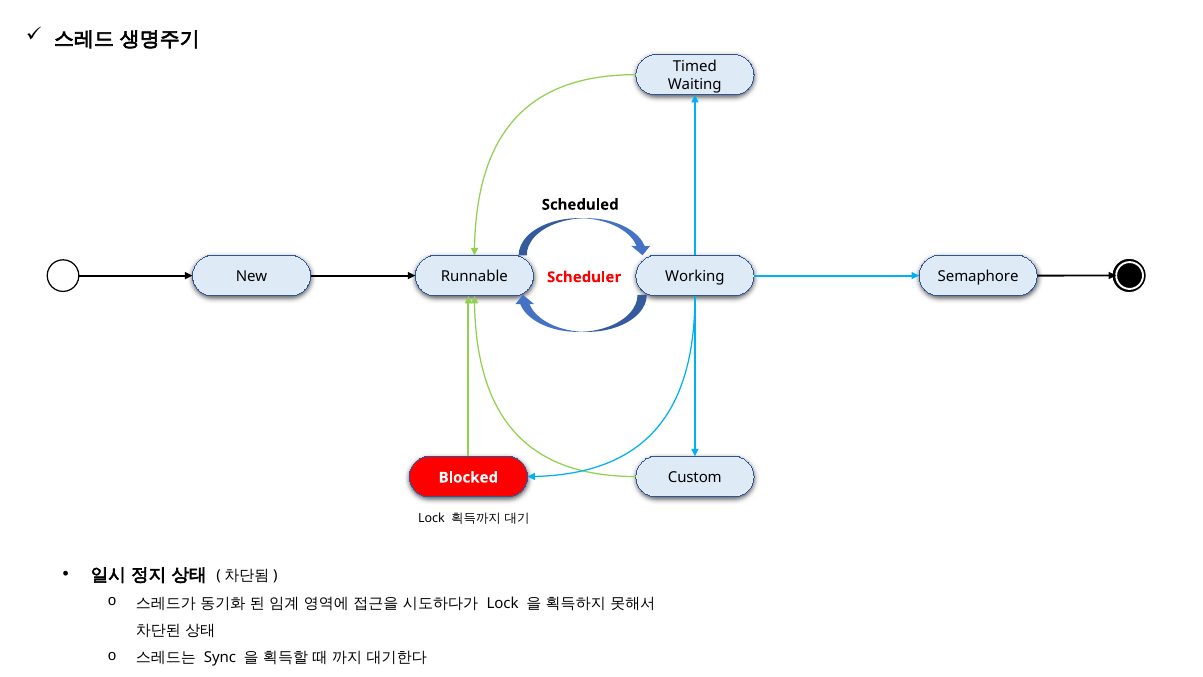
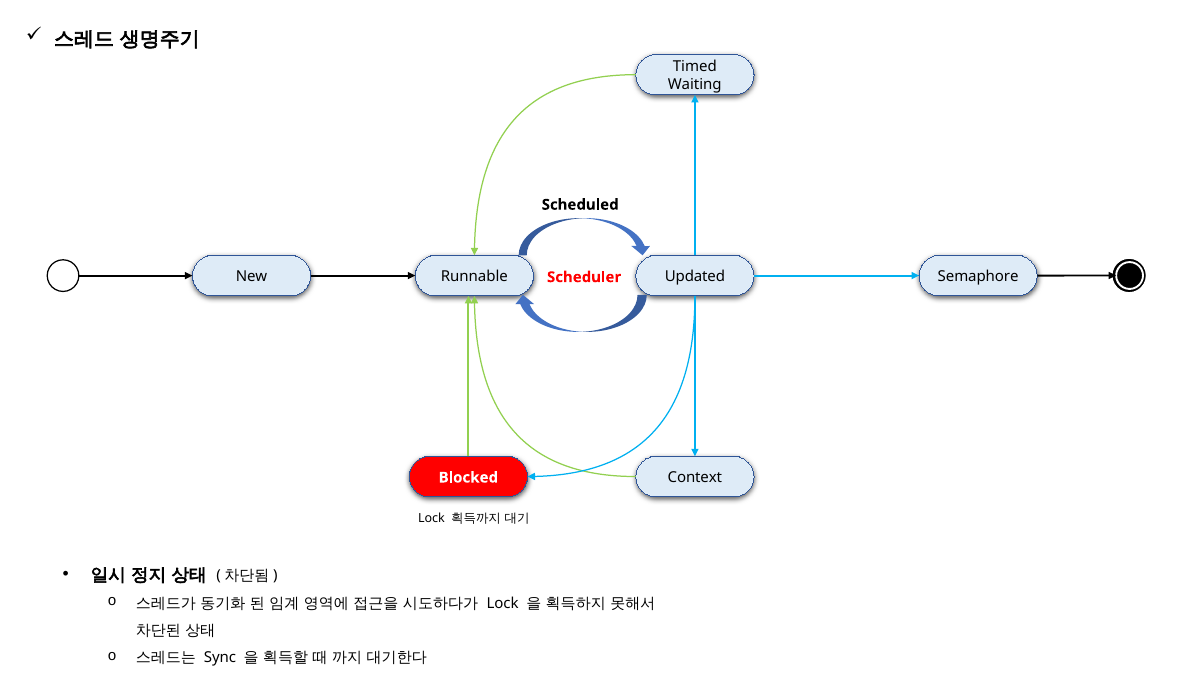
Working: Working -> Updated
Custom: Custom -> Context
